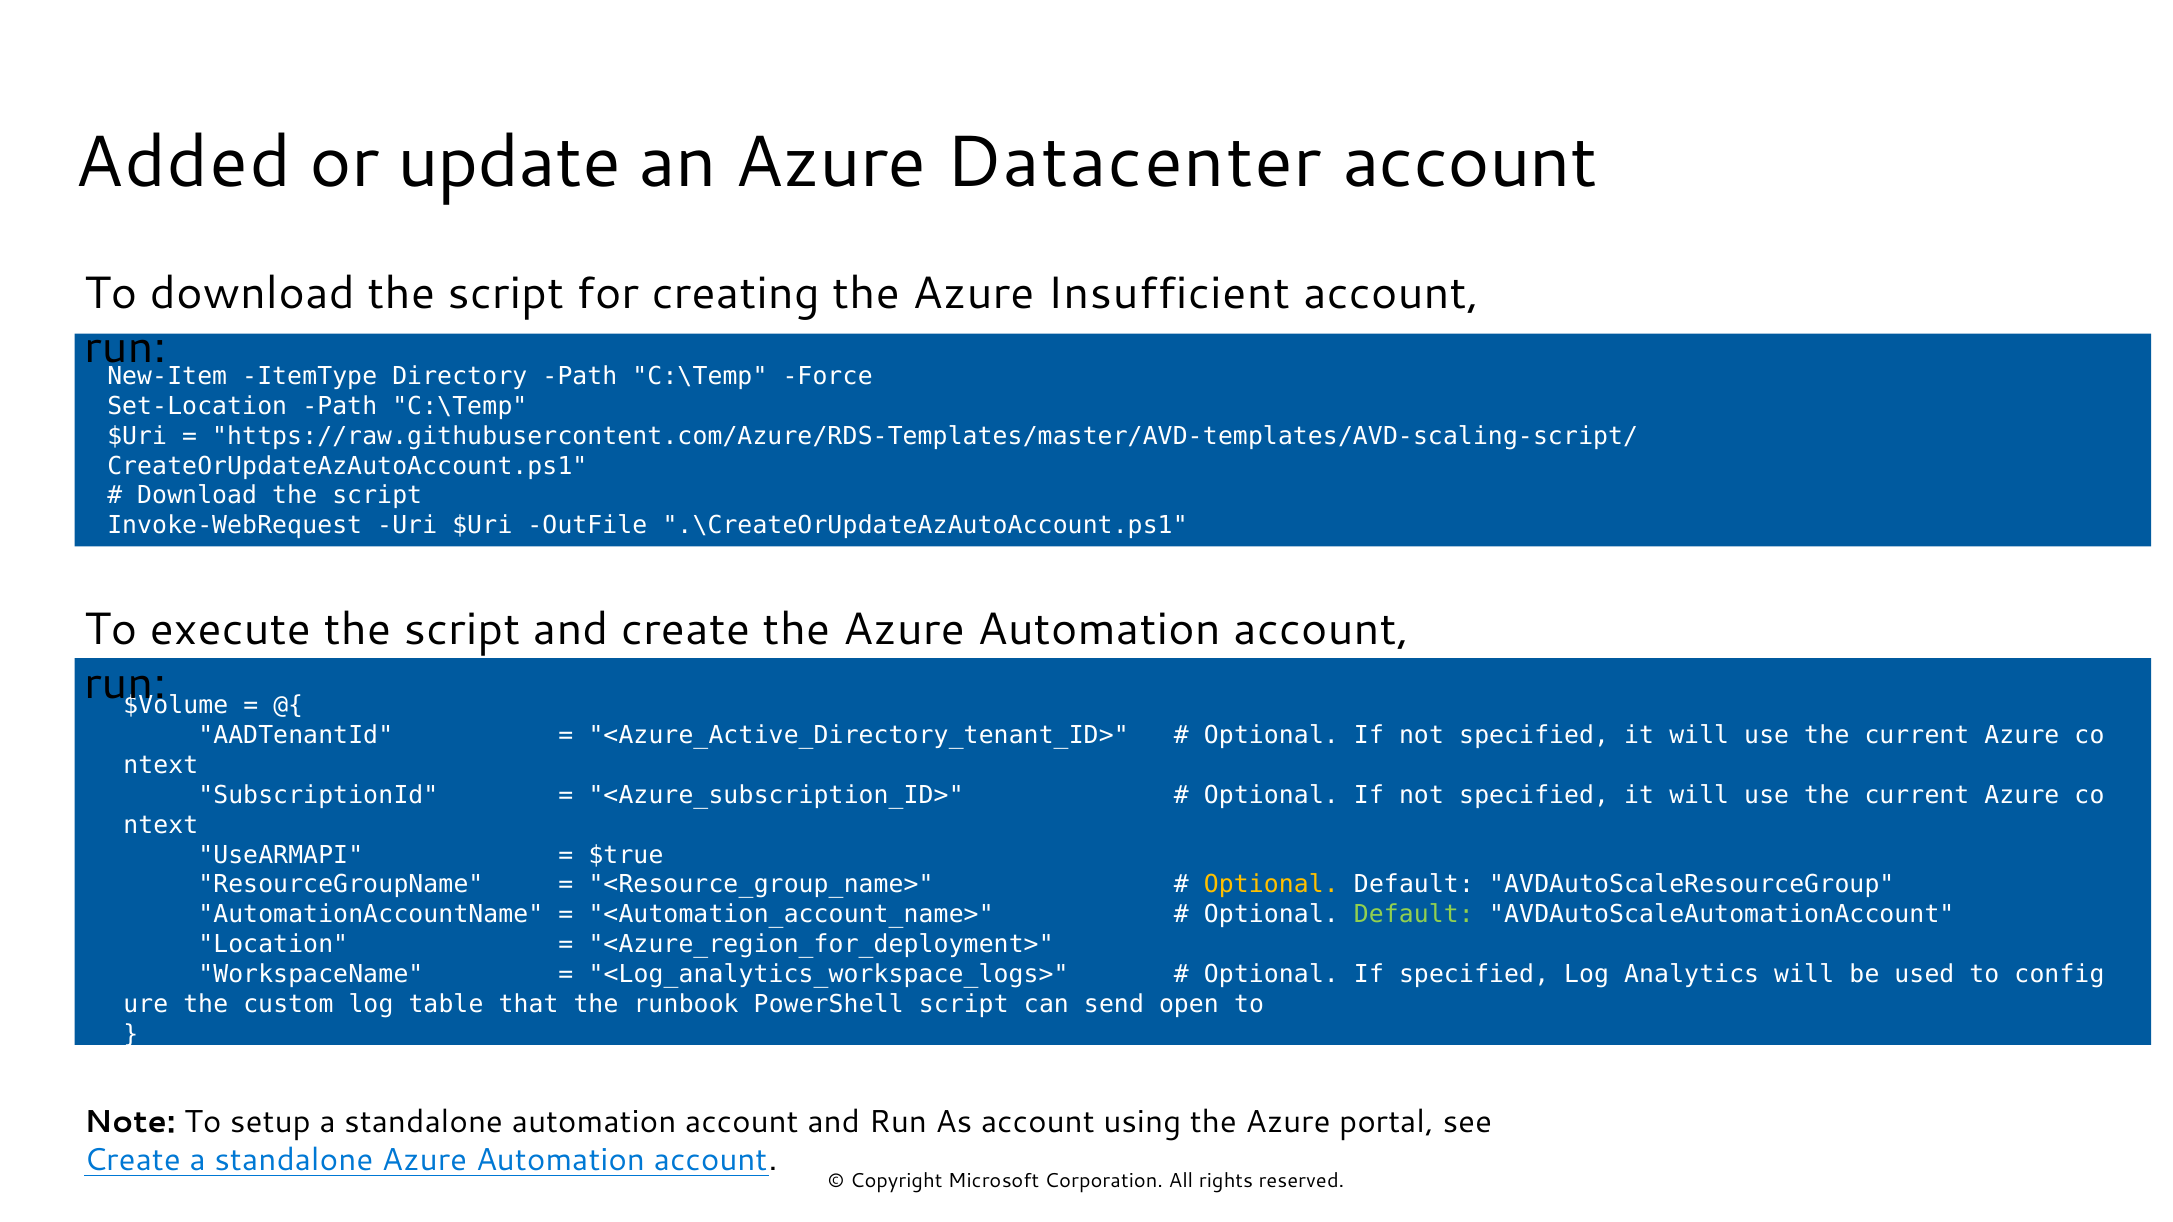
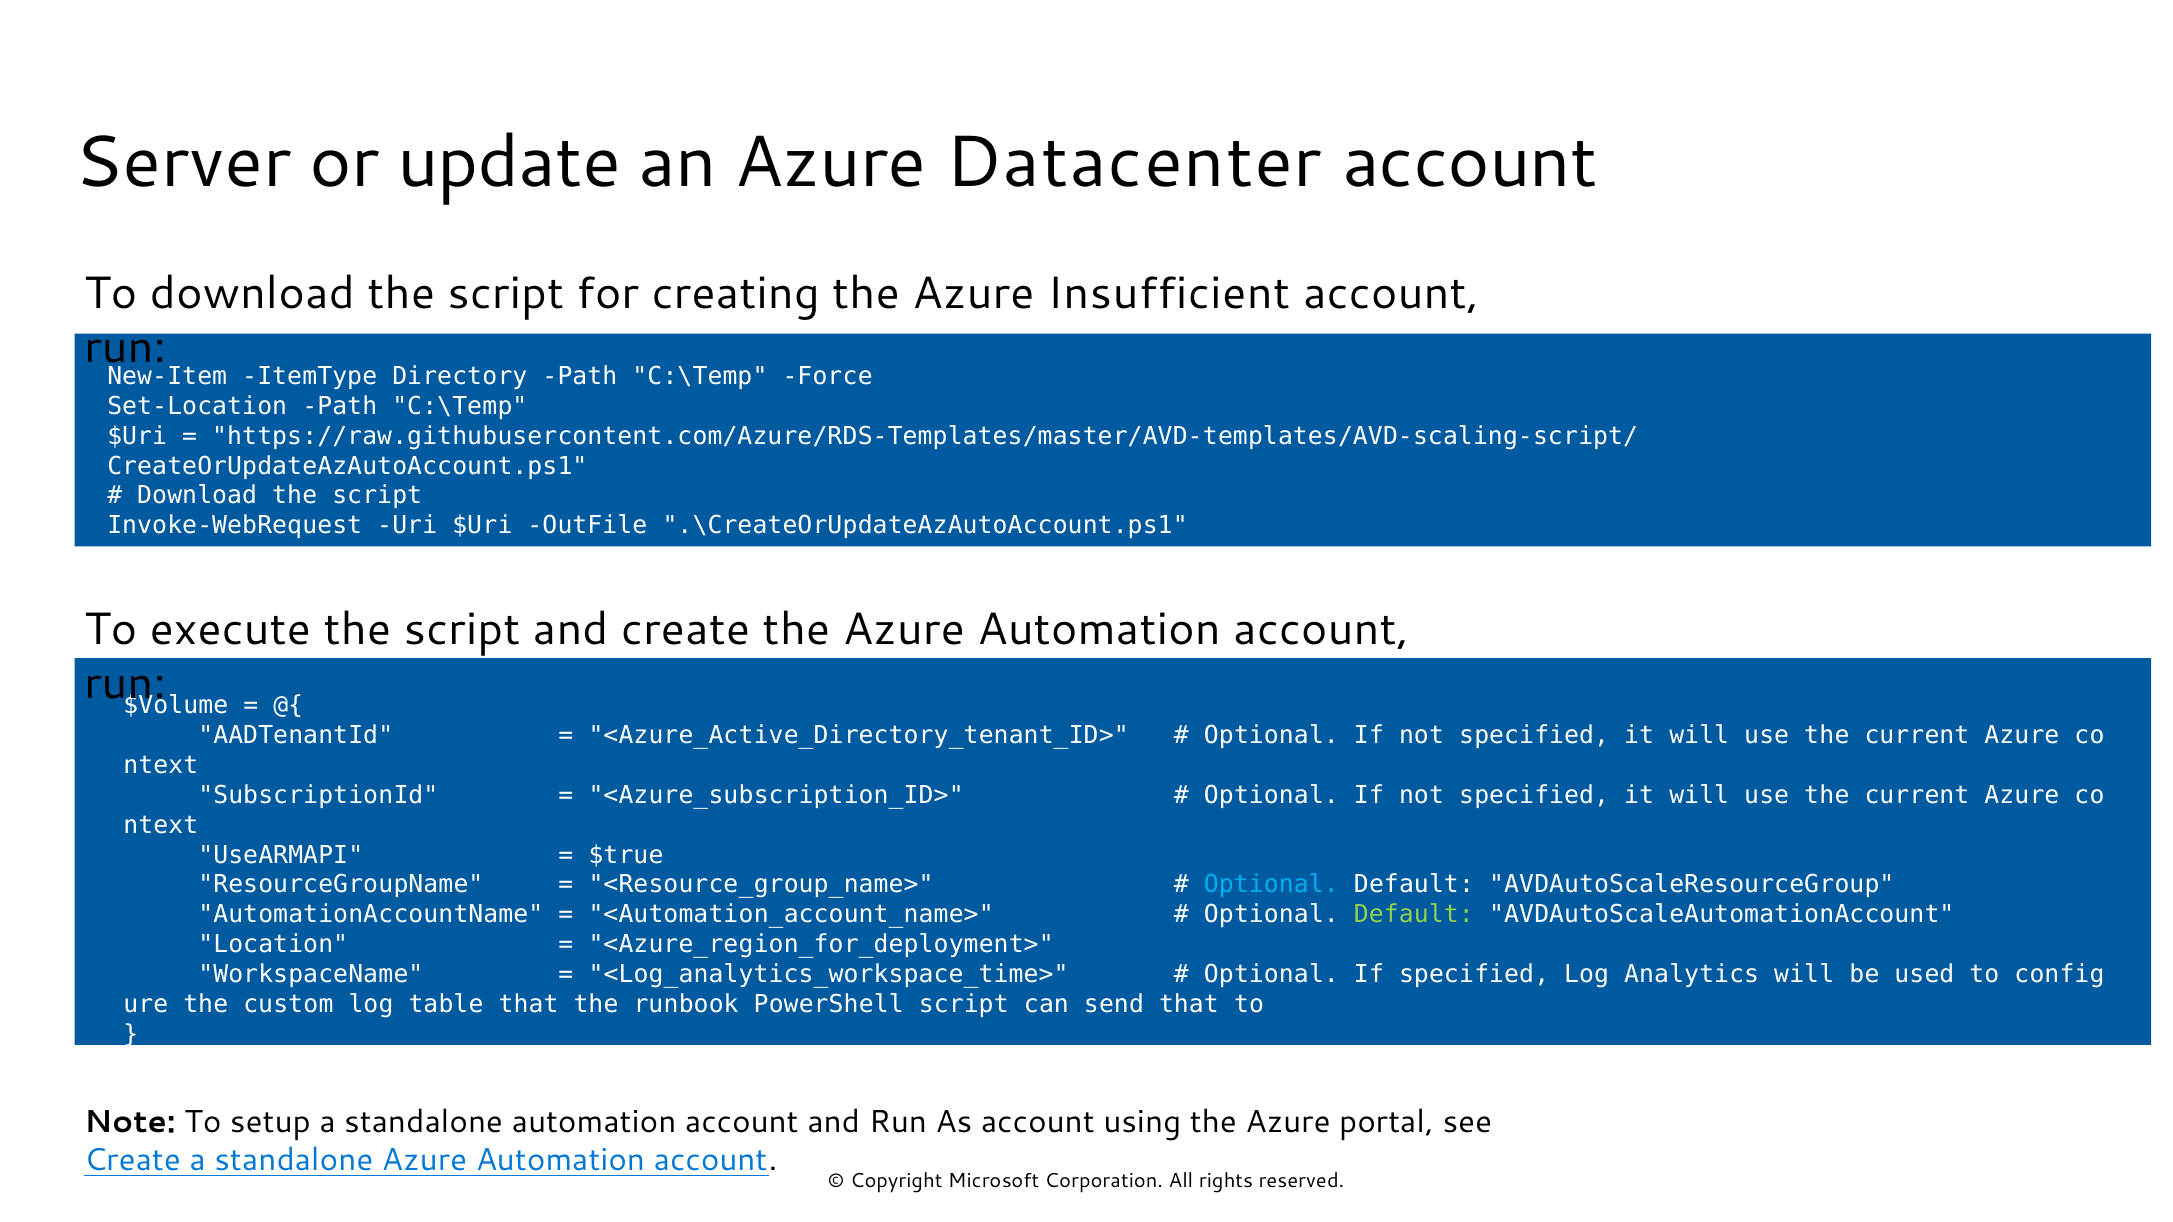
Added: Added -> Server
Optional at (1271, 885) colour: yellow -> light blue
<Log_analytics_workspace_logs>: <Log_analytics_workspace_logs> -> <Log_analytics_workspace_time>
send open: open -> that
